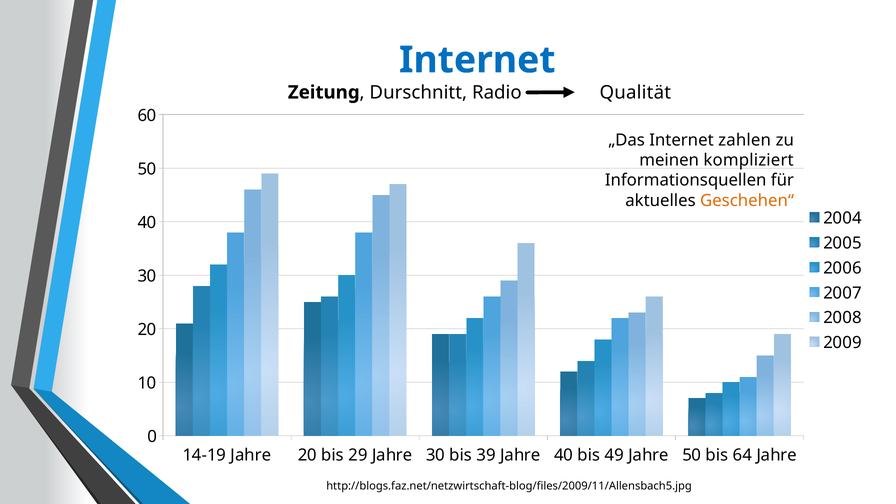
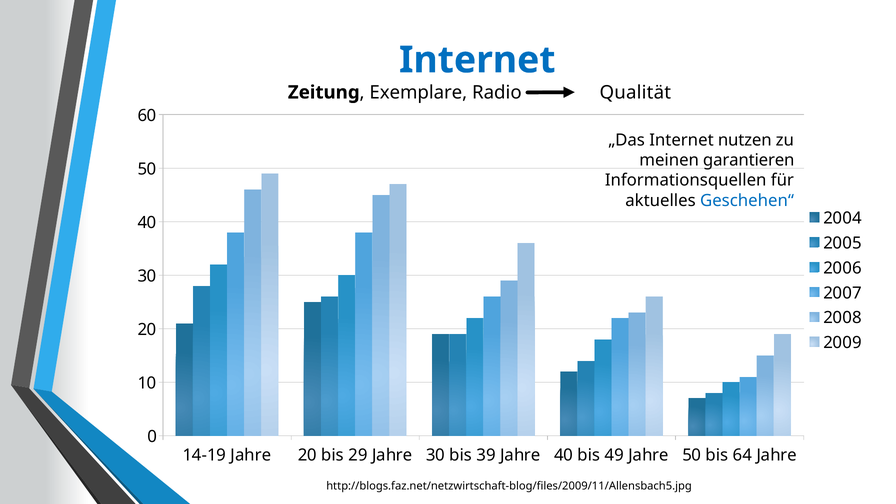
Durschnitt: Durschnitt -> Exemplare
zahlen: zahlen -> nutzen
kompliziert: kompliziert -> garantieren
Geschehen“ colour: orange -> blue
